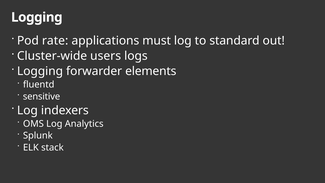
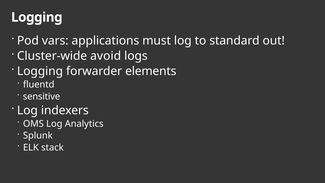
rate: rate -> vars
users: users -> avoid
